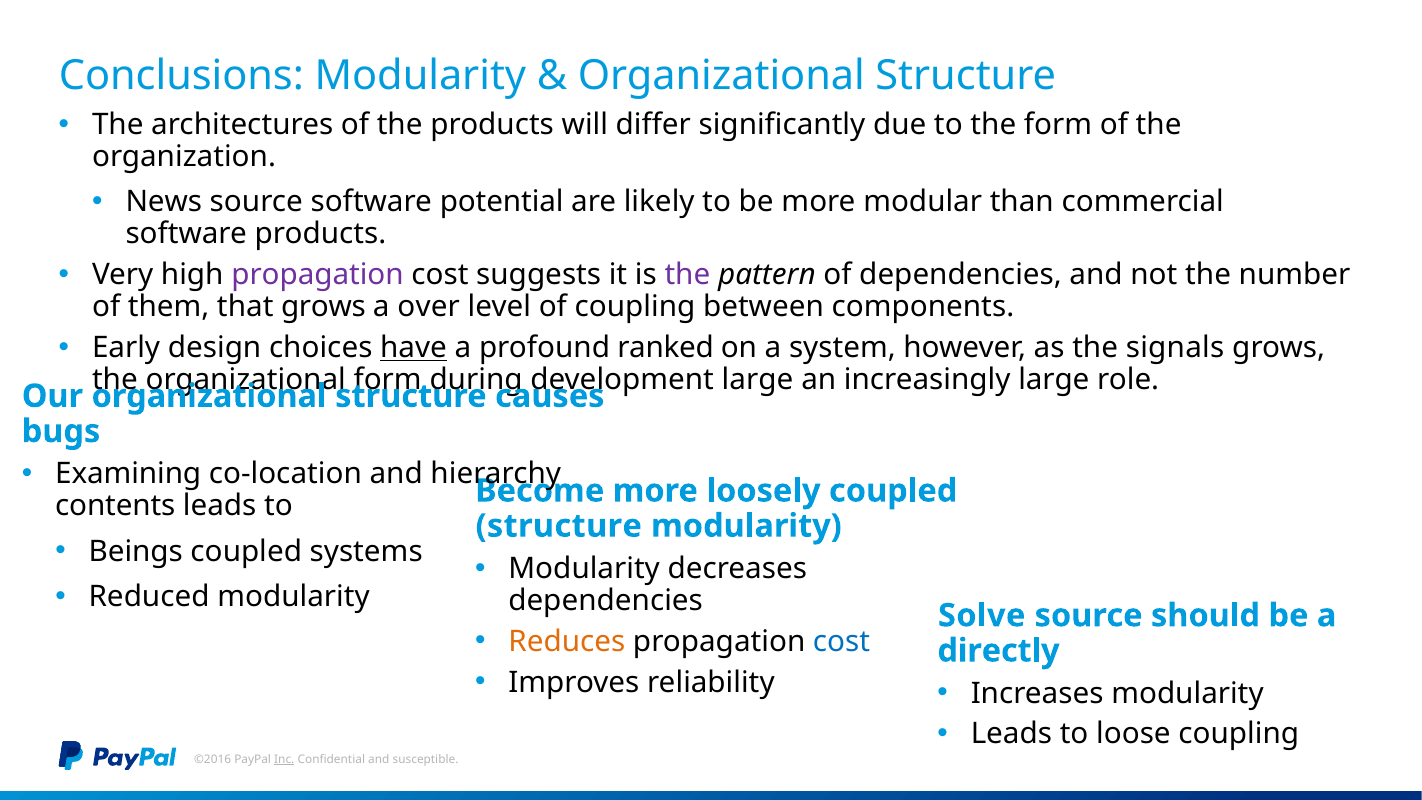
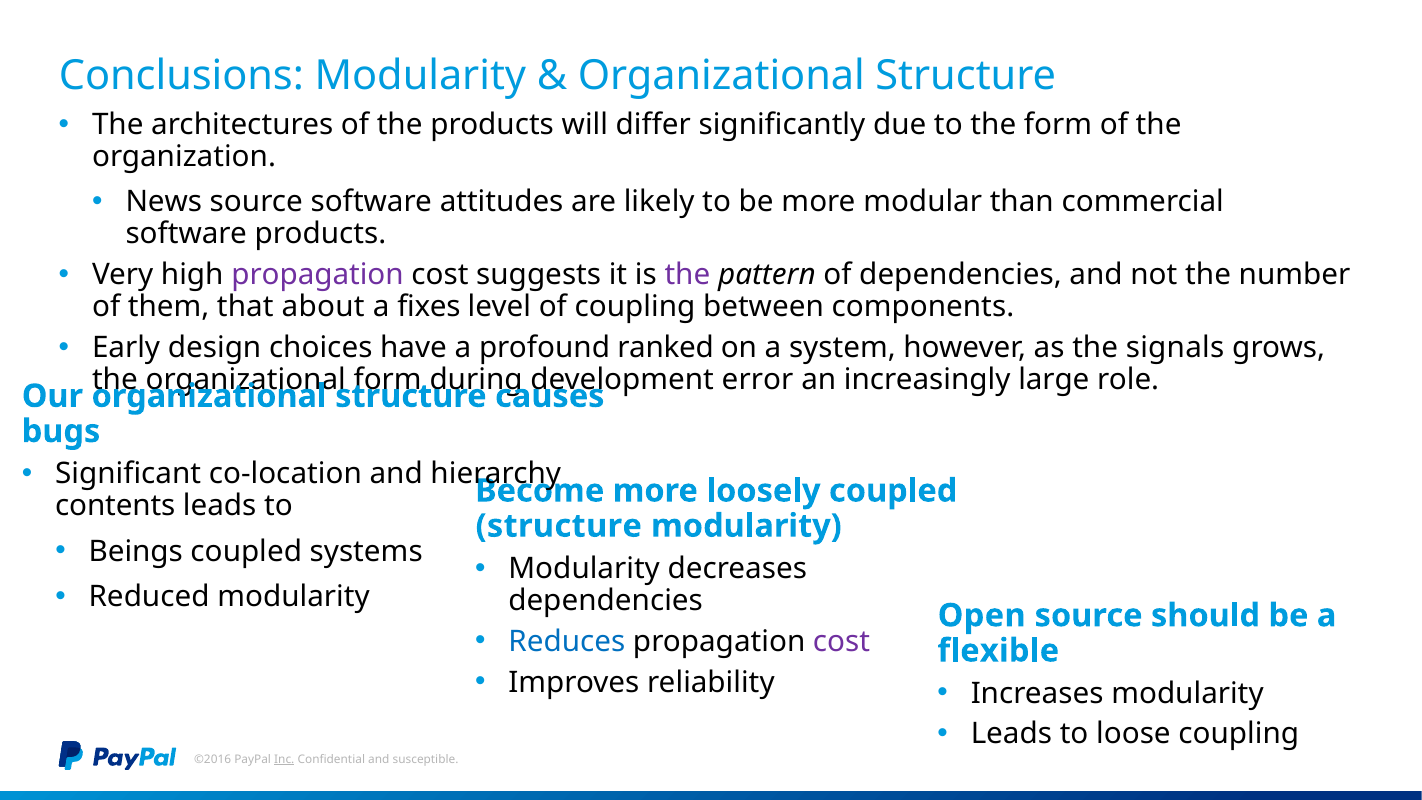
potential: potential -> attitudes
that grows: grows -> about
over: over -> fixes
have underline: present -> none
development large: large -> error
Examining: Examining -> Significant
Solve: Solve -> Open
Reduces colour: orange -> blue
cost at (842, 641) colour: blue -> purple
directly: directly -> flexible
